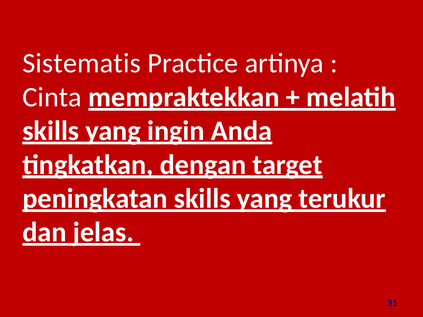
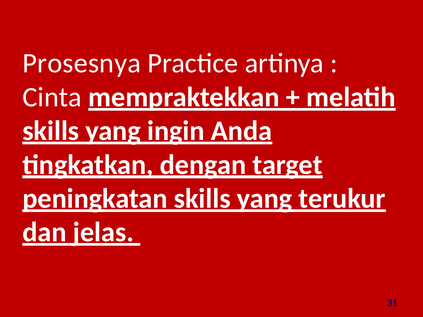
Sistematis: Sistematis -> Prosesnya
